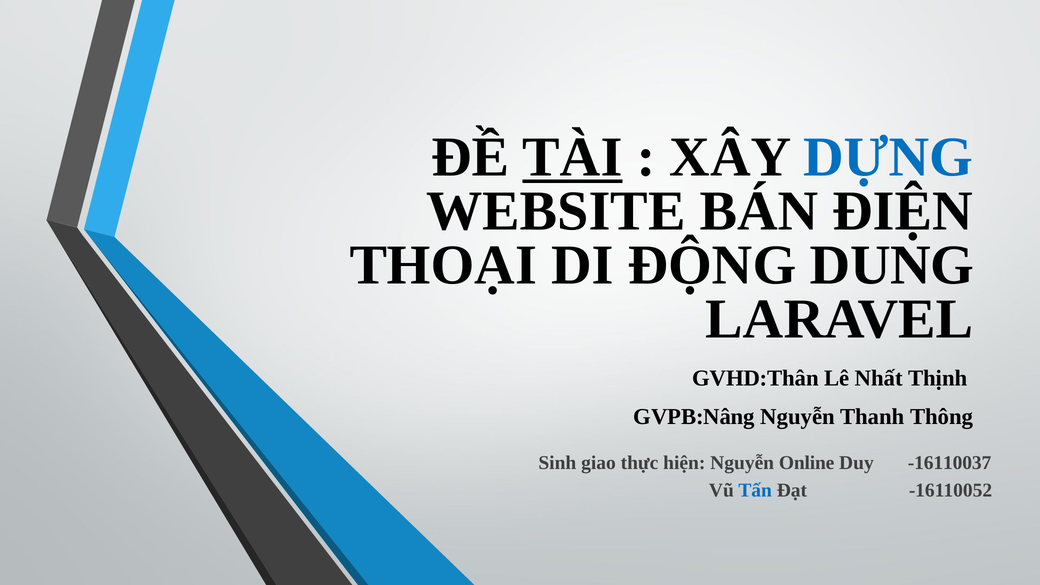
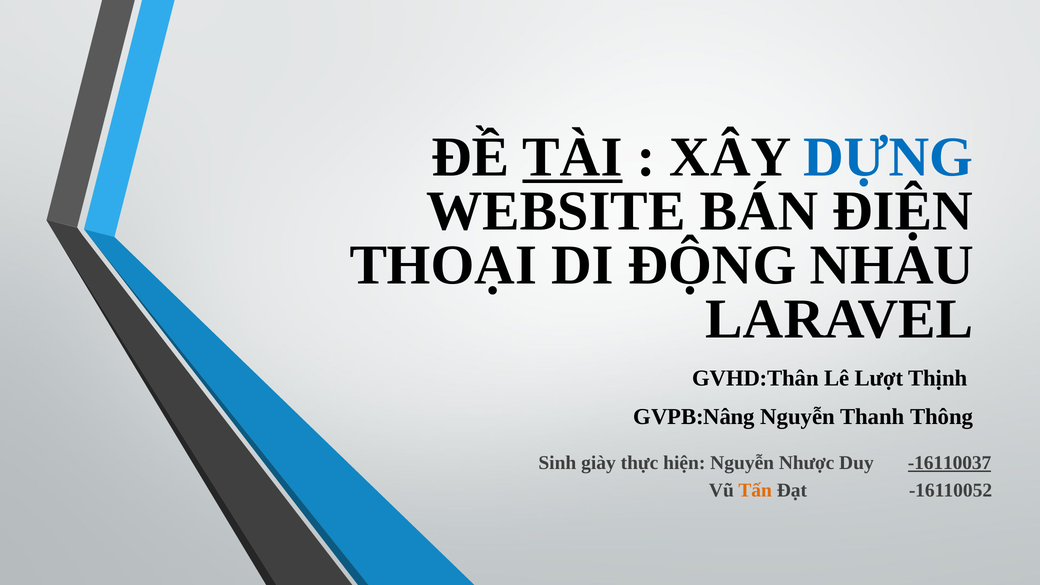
DUNG: DUNG -> NHAU
Nhất: Nhất -> Lượt
giao: giao -> giày
Online: Online -> Nhược
-16110037 underline: none -> present
Tấn colour: blue -> orange
